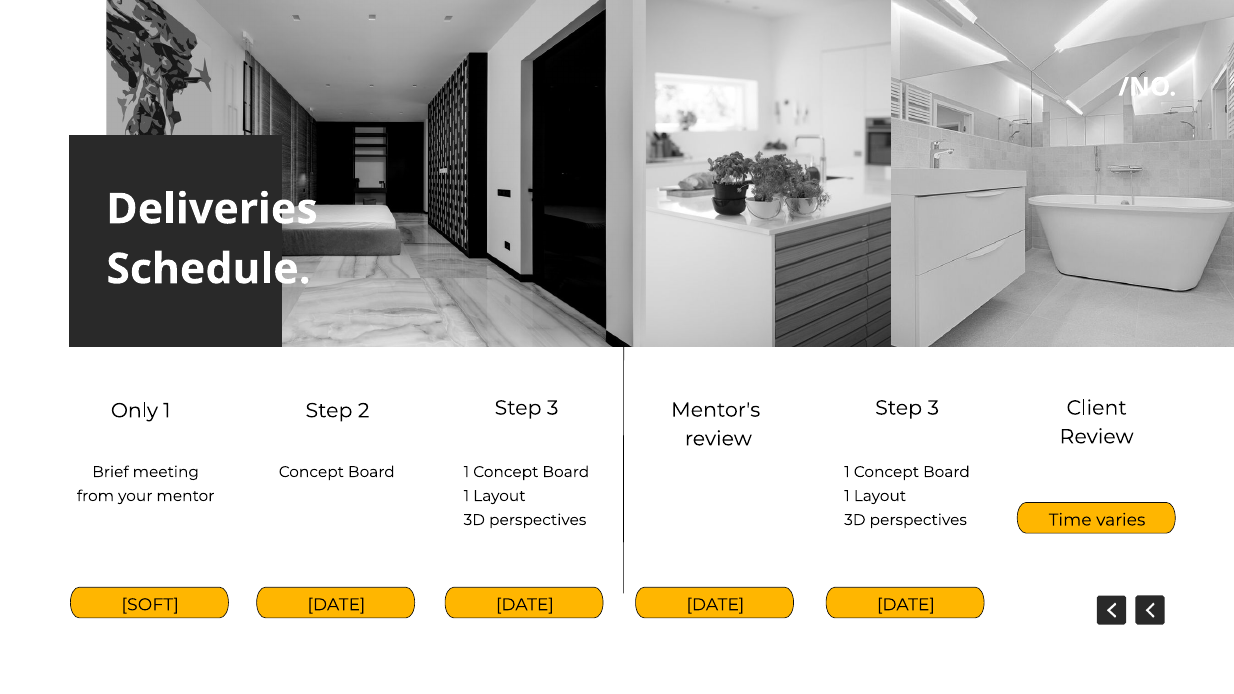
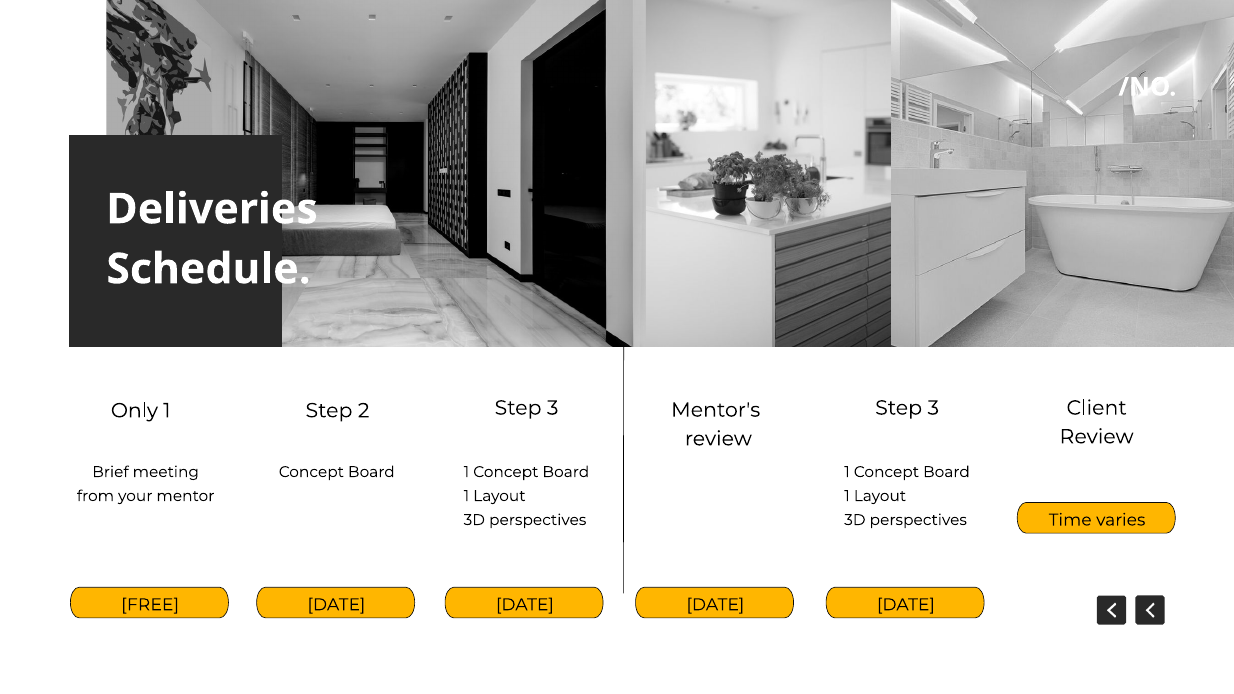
SOFT: SOFT -> FREE
